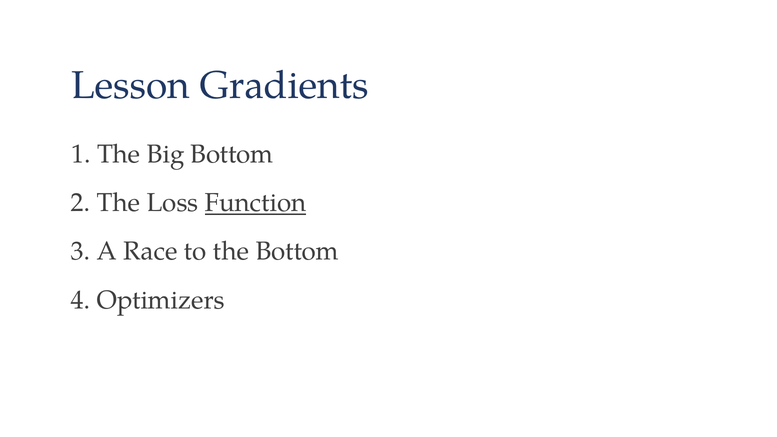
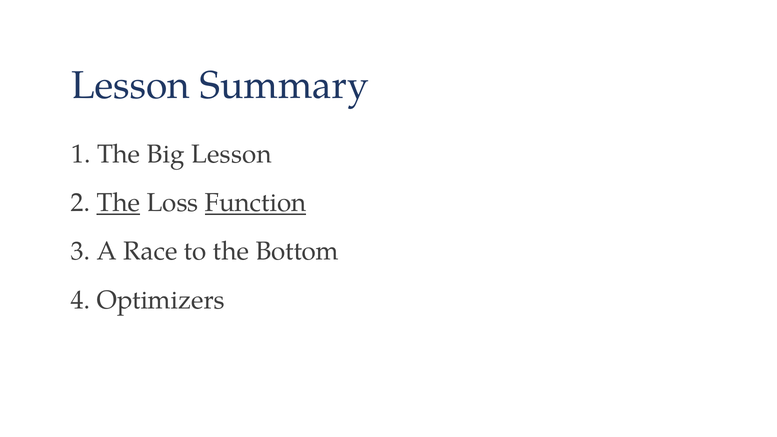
Gradients: Gradients -> Summary
Big Bottom: Bottom -> Lesson
The at (118, 203) underline: none -> present
